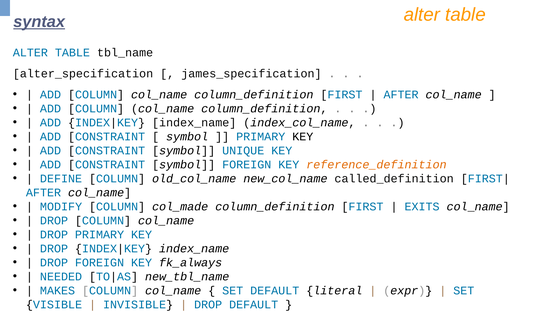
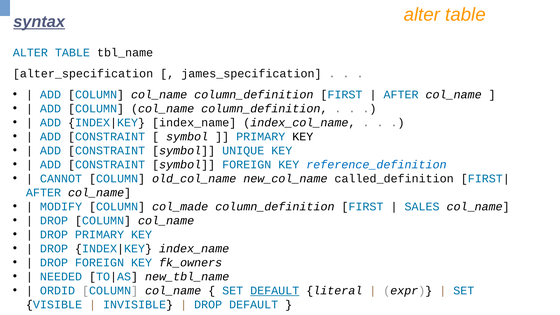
reference_definition colour: orange -> blue
DEFINE: DEFINE -> CANNOT
EXITS: EXITS -> SALES
fk_always: fk_always -> fk_owners
MAKES: MAKES -> ORDID
DEFAULT at (275, 291) underline: none -> present
